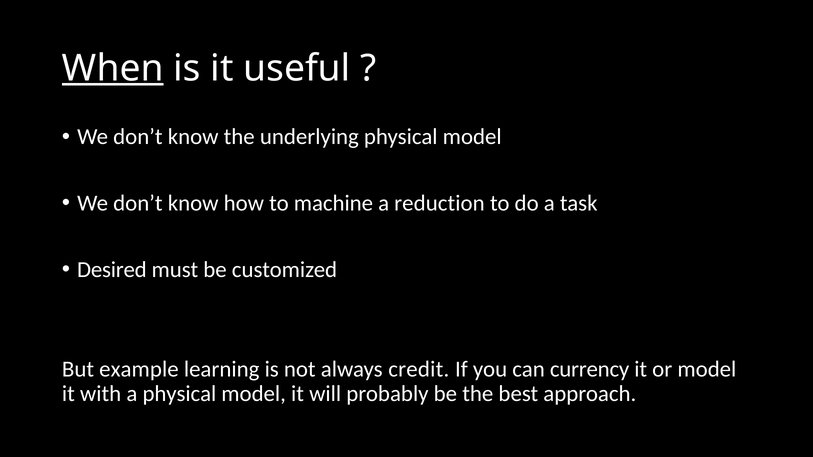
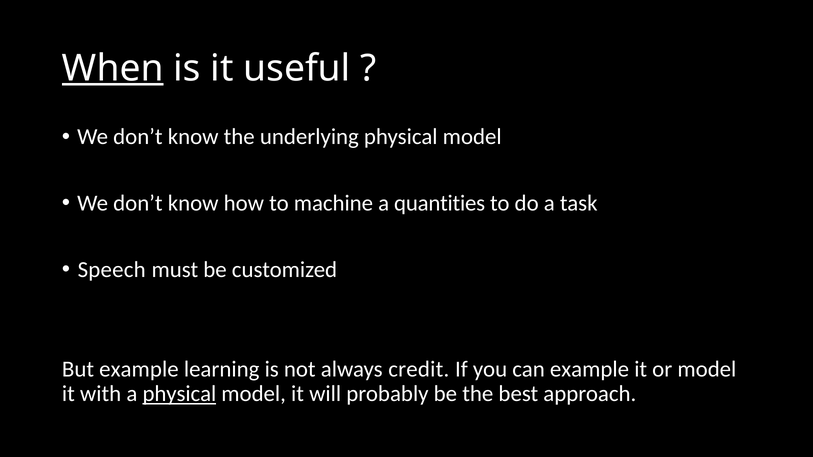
reduction: reduction -> quantities
Desired: Desired -> Speech
can currency: currency -> example
physical at (179, 394) underline: none -> present
